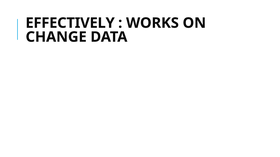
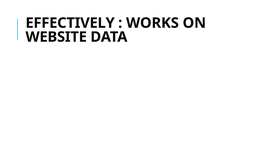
CHANGE: CHANGE -> WEBSITE
